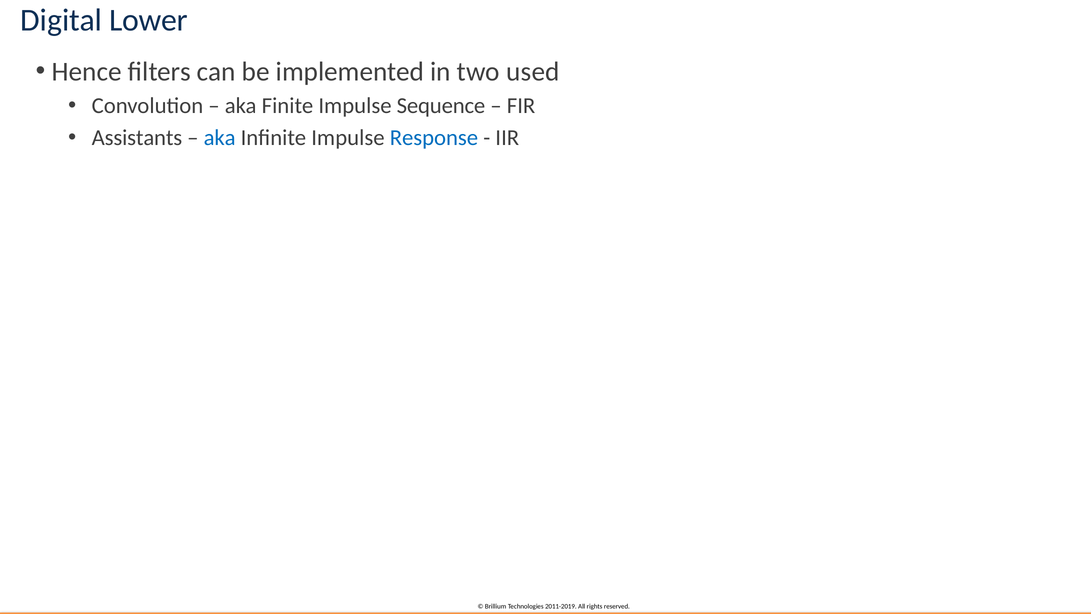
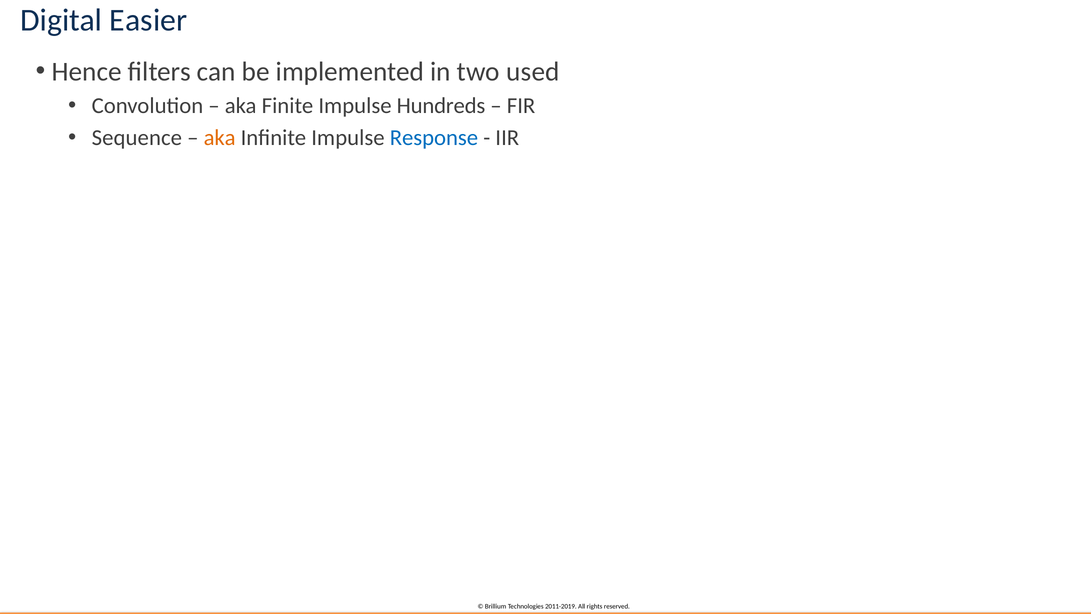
Lower: Lower -> Easier
Sequence: Sequence -> Hundreds
Assistants: Assistants -> Sequence
aka at (220, 138) colour: blue -> orange
